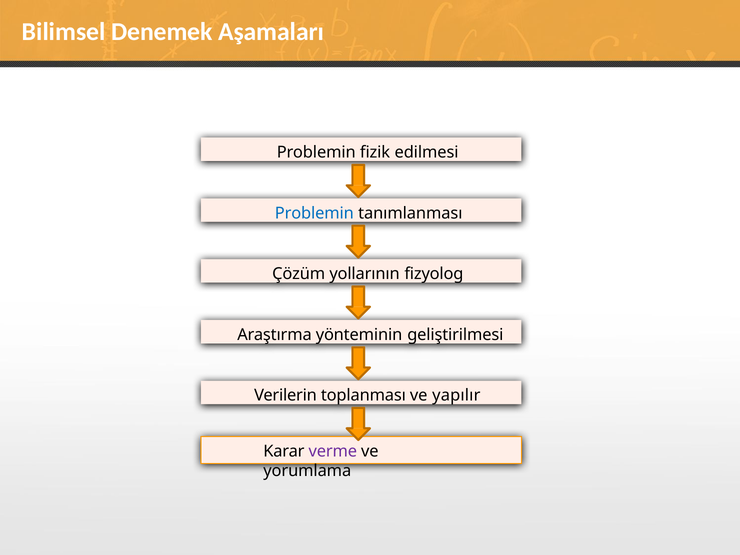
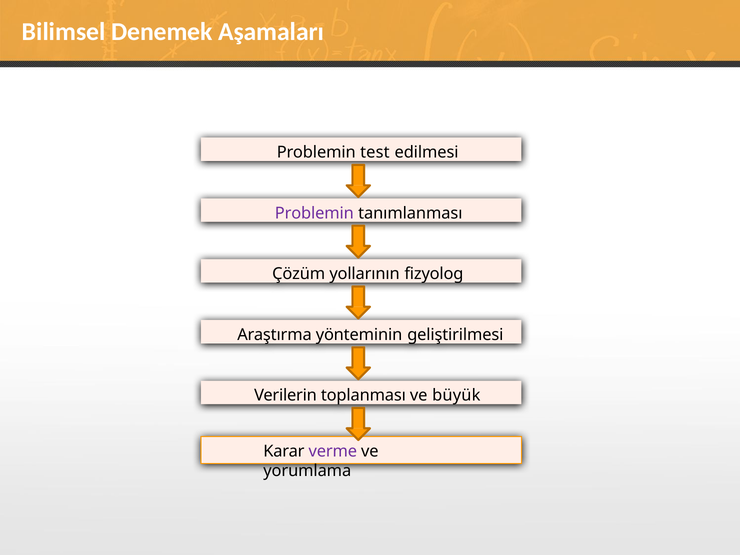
fizik: fizik -> test
Problemin at (314, 213) colour: blue -> purple
yapılır: yapılır -> büyük
